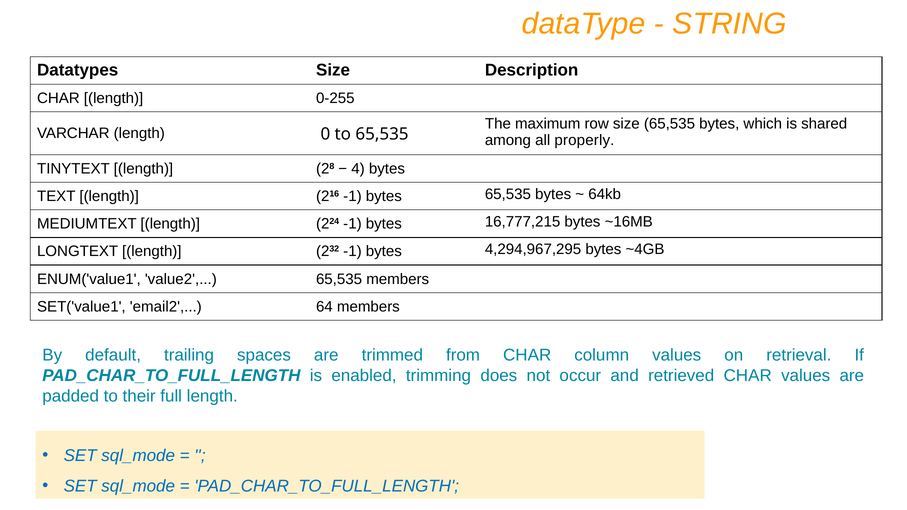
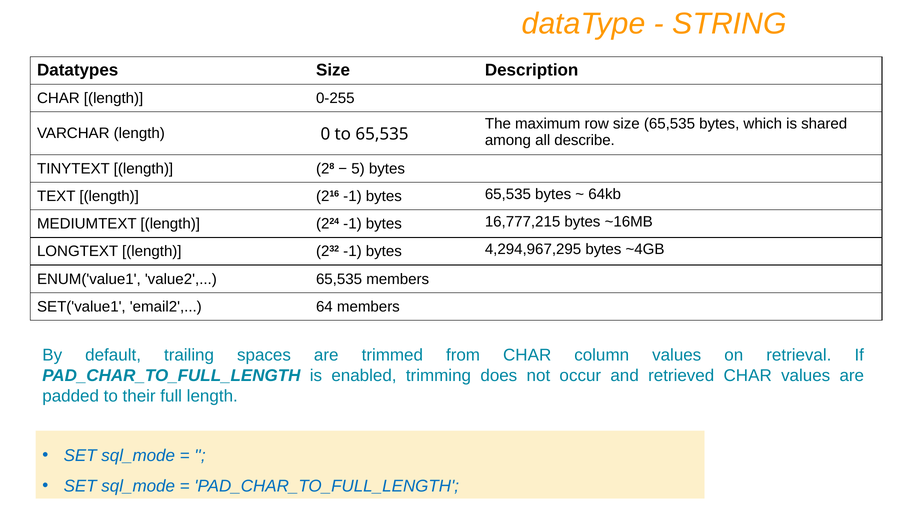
properly: properly -> describe
4: 4 -> 5
